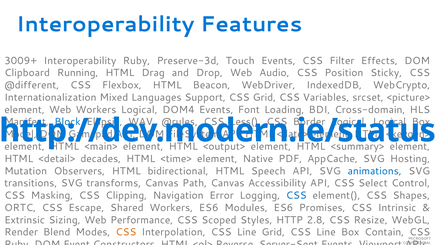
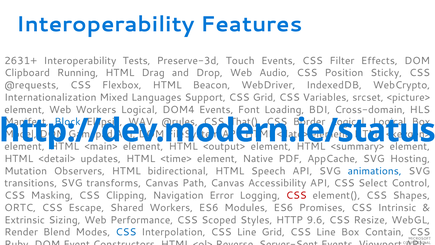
3009+: 3009+ -> 2631+
Interoperability Ruby: Ruby -> Tests
@different: @different -> @requests
Less(: Less( -> That(
decades: decades -> updates
CSS at (296, 195) colour: blue -> red
2.8: 2.8 -> 9.6
CSS at (126, 232) colour: orange -> blue
